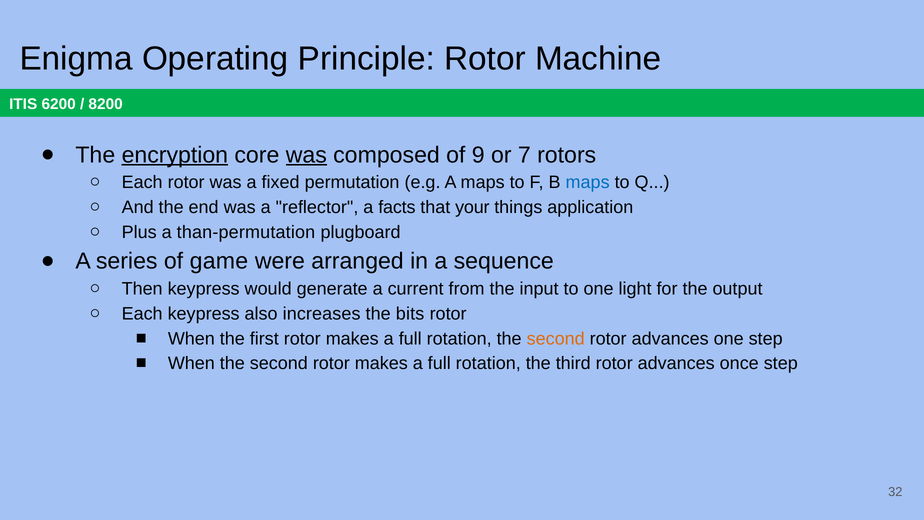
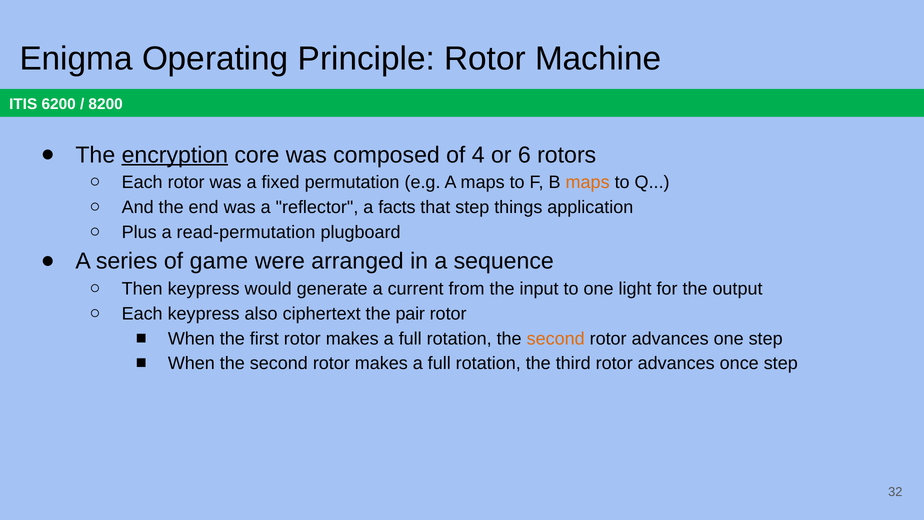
was at (306, 155) underline: present -> none
9: 9 -> 4
7: 7 -> 6
maps at (588, 182) colour: blue -> orange
that your: your -> step
than-permutation: than-permutation -> read-permutation
increases: increases -> ciphertext
bits: bits -> pair
